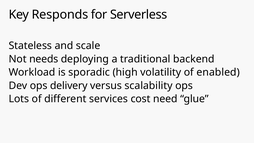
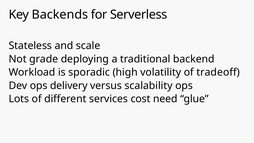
Responds: Responds -> Backends
needs: needs -> grade
enabled: enabled -> tradeoff
